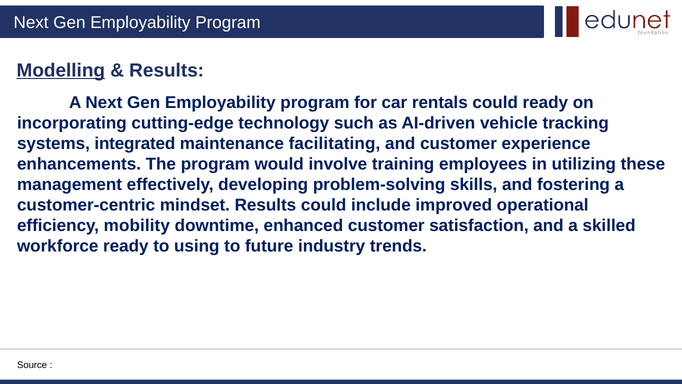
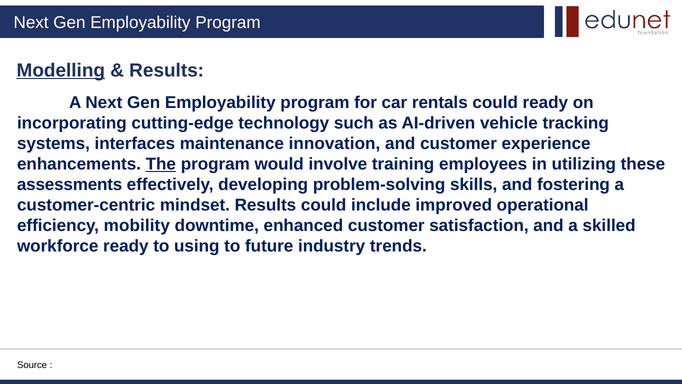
integrated: integrated -> interfaces
facilitating: facilitating -> innovation
The underline: none -> present
management: management -> assessments
